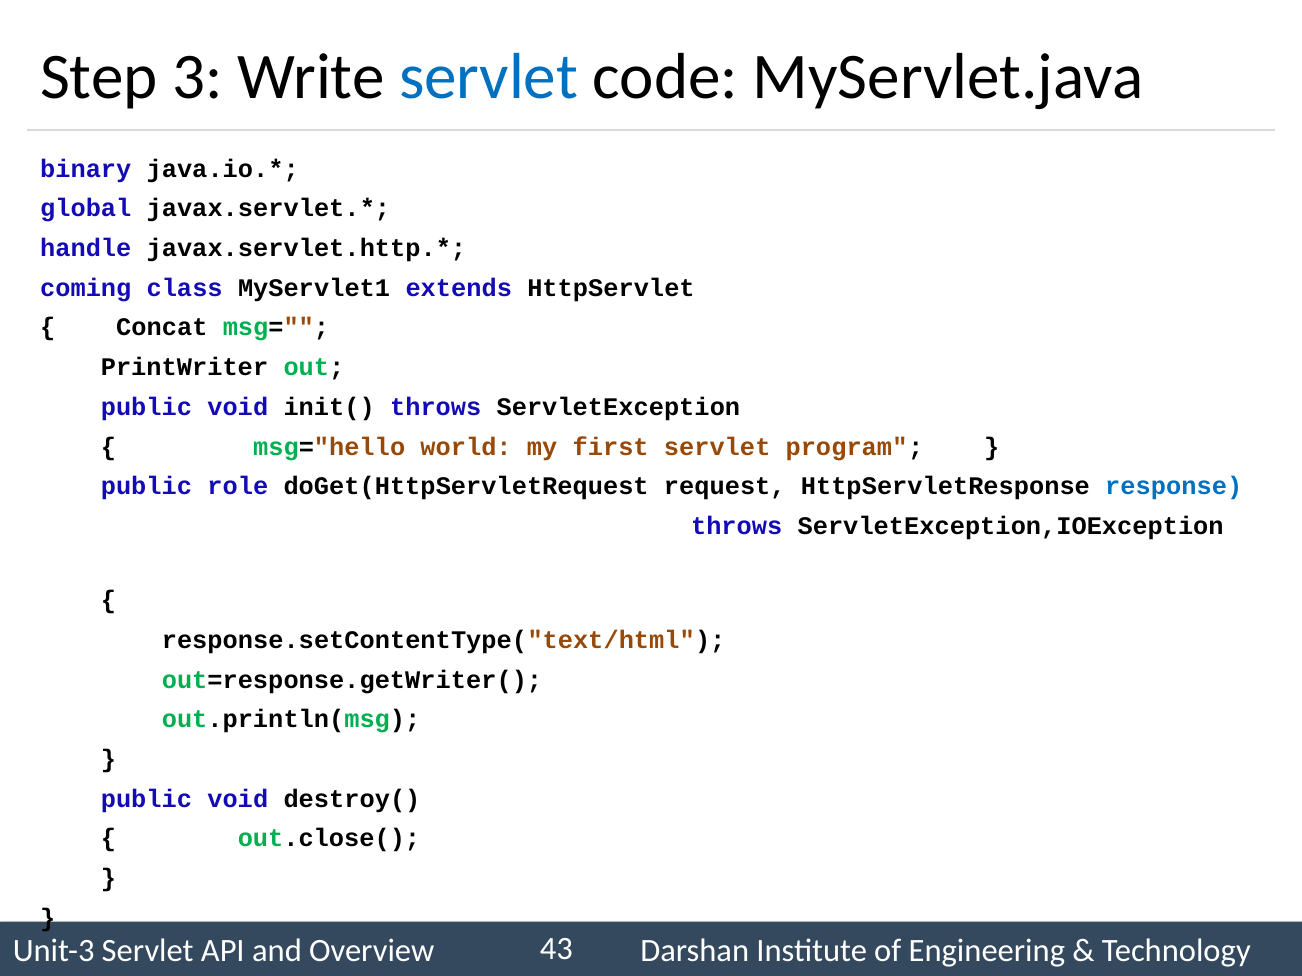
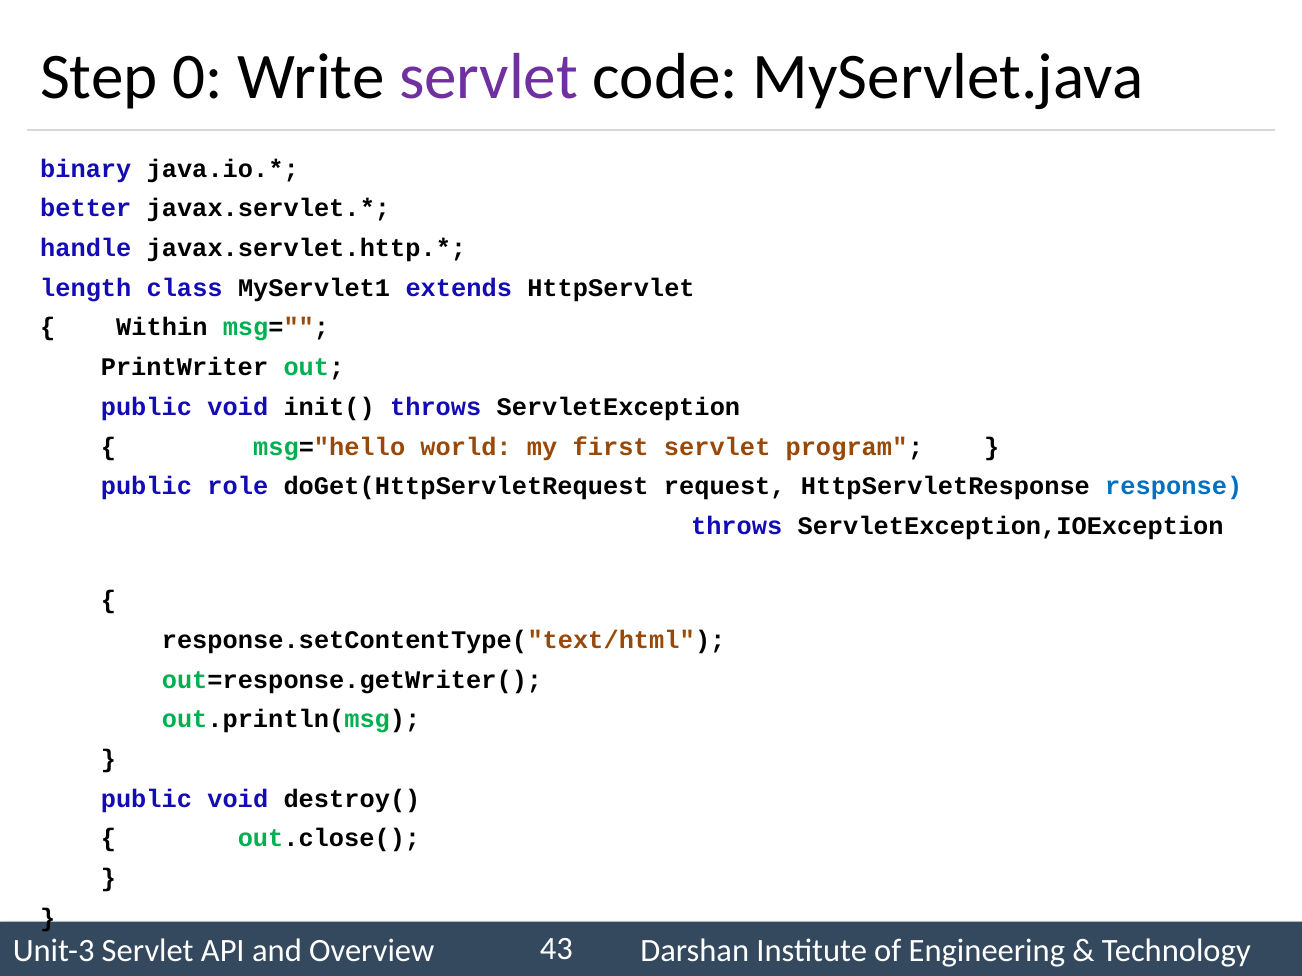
3: 3 -> 0
servlet at (489, 77) colour: blue -> purple
global: global -> better
coming: coming -> length
Concat: Concat -> Within
